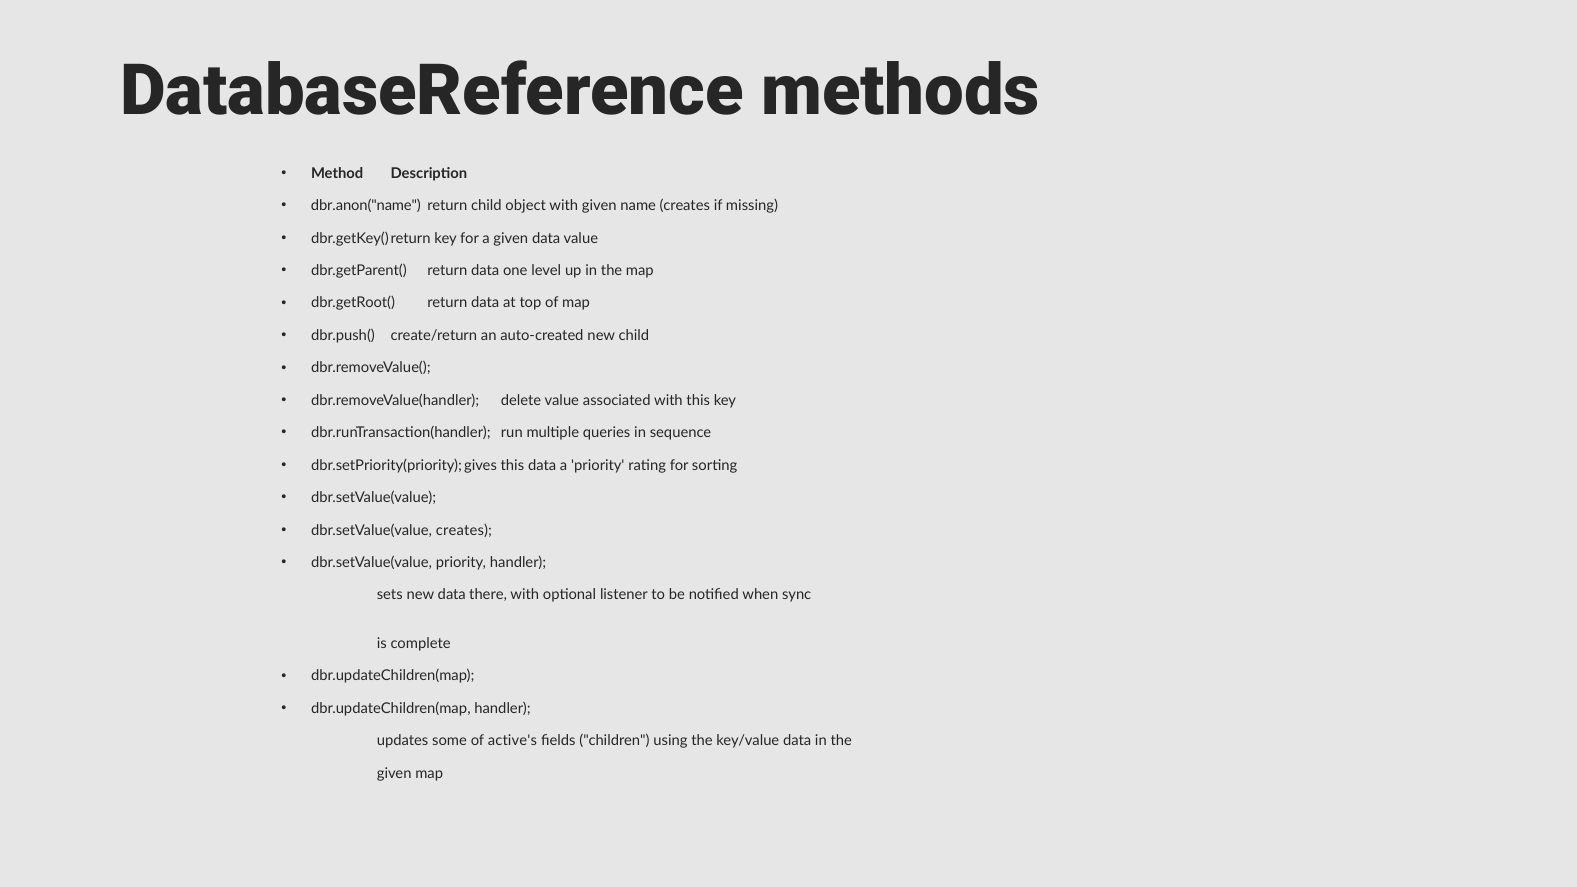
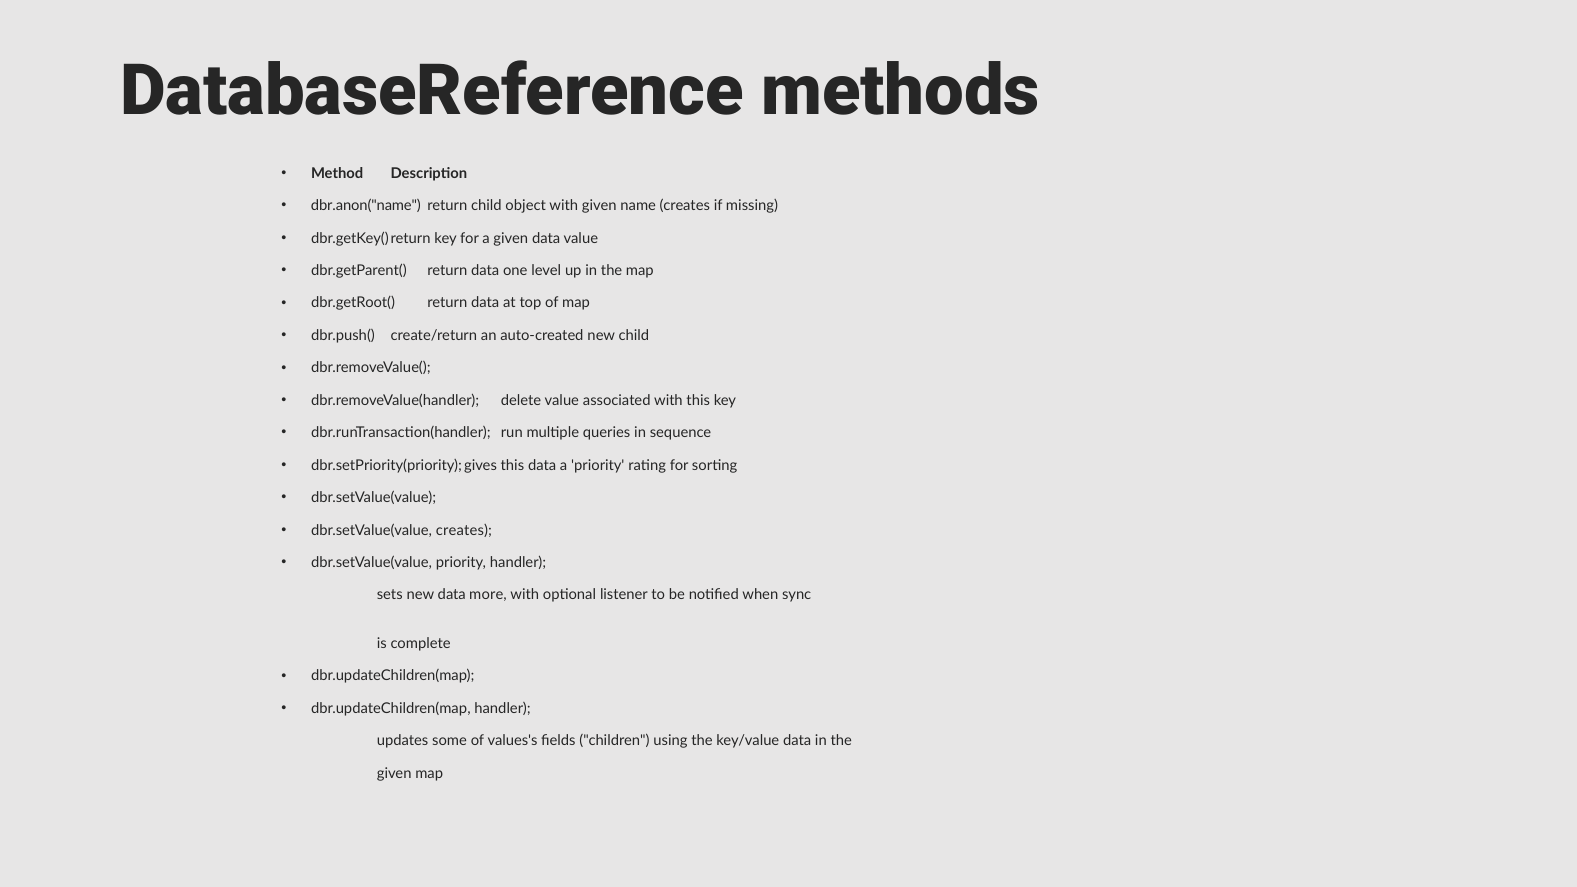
there: there -> more
active's: active's -> values's
